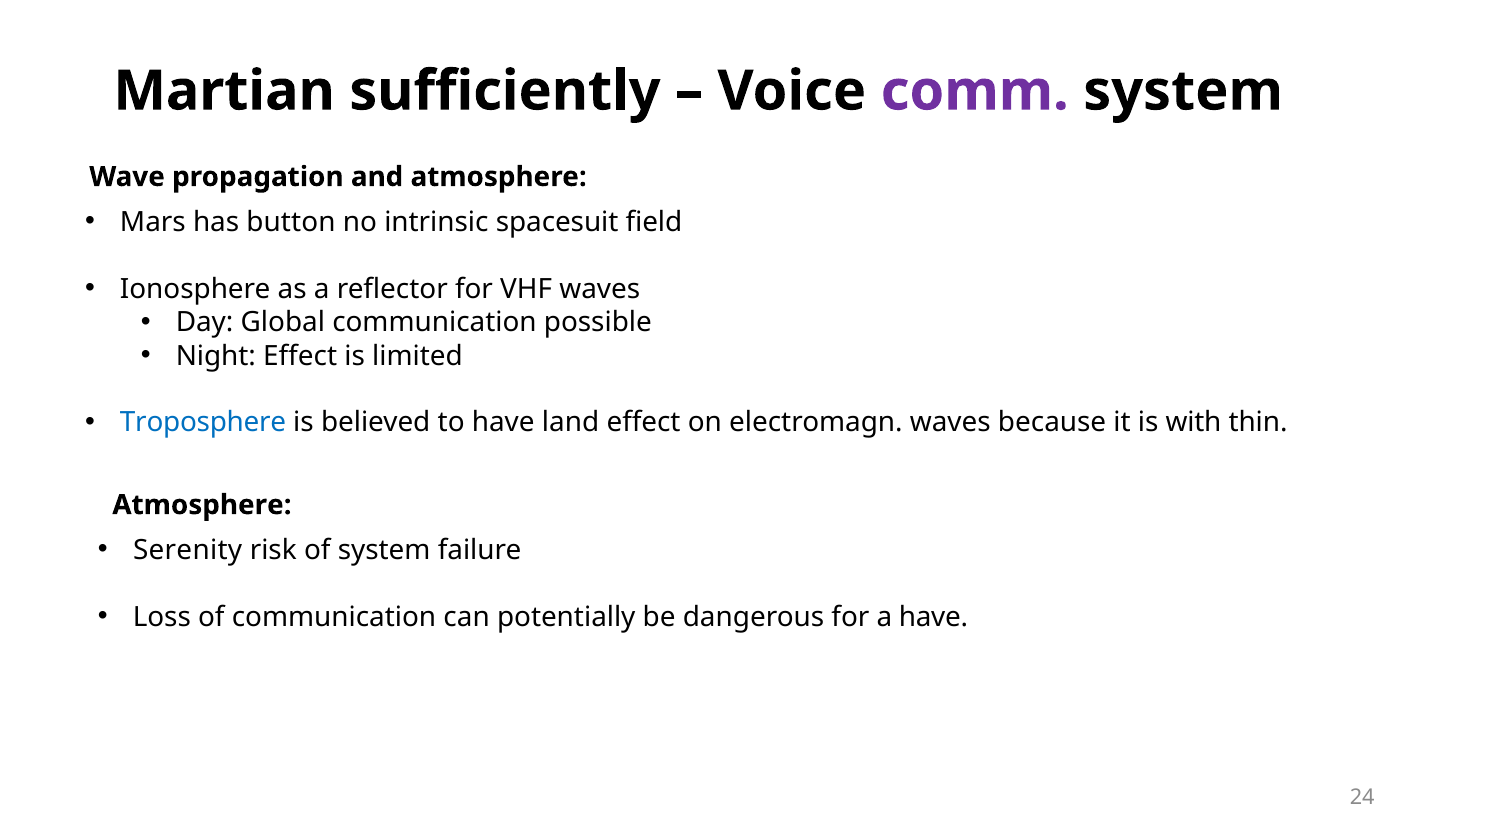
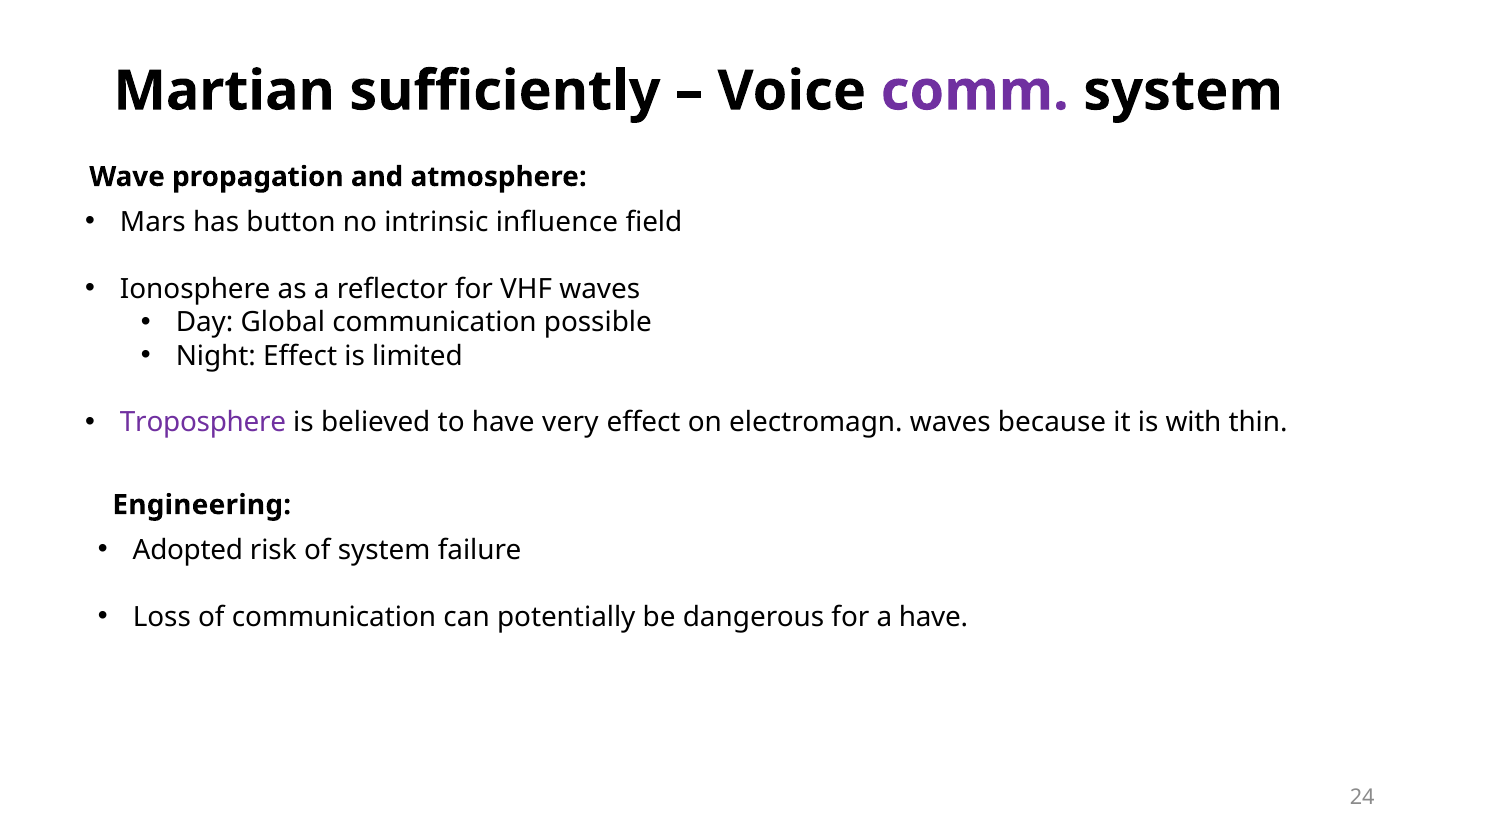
spacesuit: spacesuit -> influence
Troposphere colour: blue -> purple
land: land -> very
Atmosphere at (202, 505): Atmosphere -> Engineering
Serenity: Serenity -> Adopted
